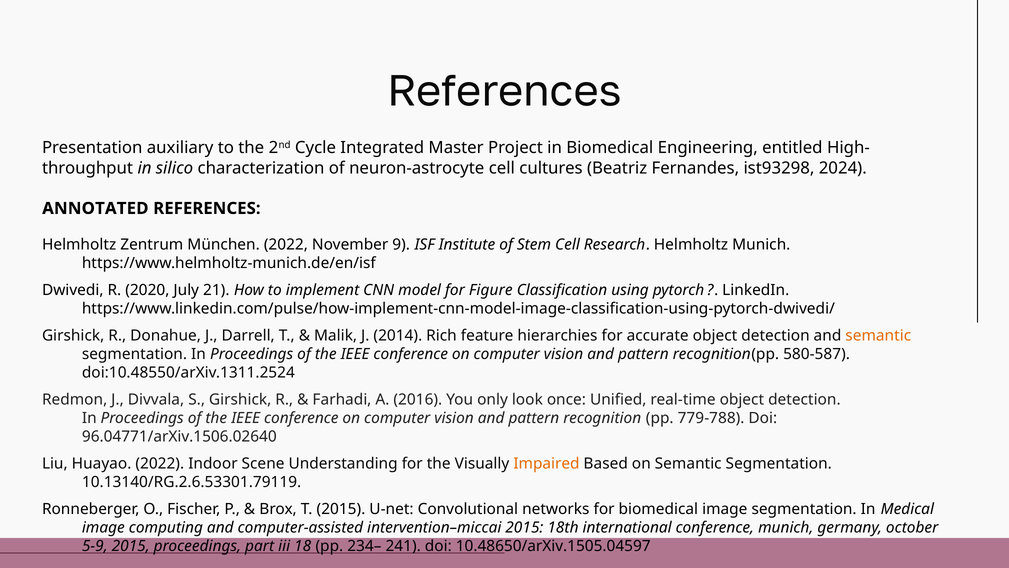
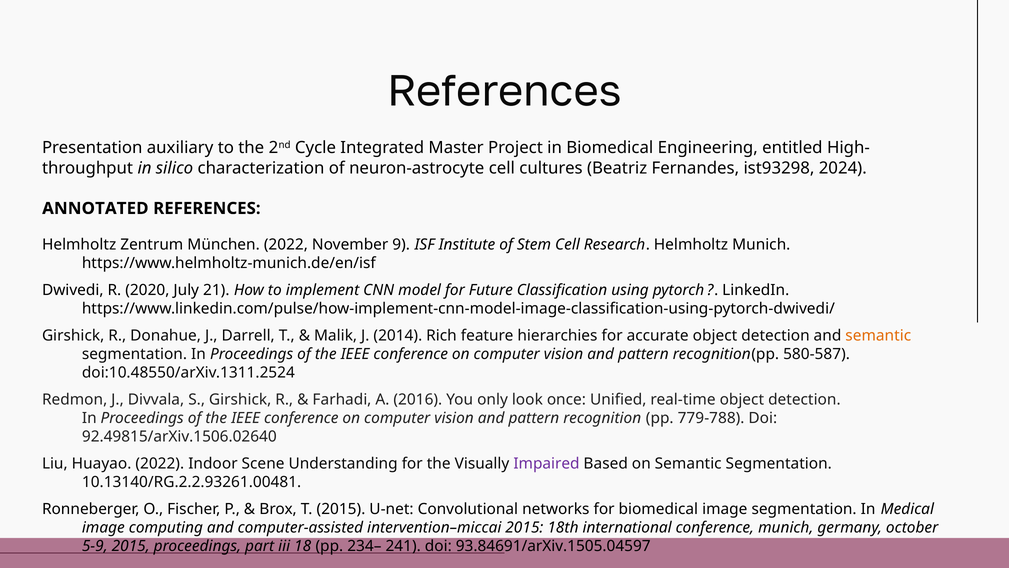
Figure: Figure -> Future
96.04771/arXiv.1506.02640: 96.04771/arXiv.1506.02640 -> 92.49815/arXiv.1506.02640
Impaired colour: orange -> purple
10.13140/RG.2.6.53301.79119: 10.13140/RG.2.6.53301.79119 -> 10.13140/RG.2.2.93261.00481
10.48650/arXiv.1505.04597: 10.48650/arXiv.1505.04597 -> 93.84691/arXiv.1505.04597
